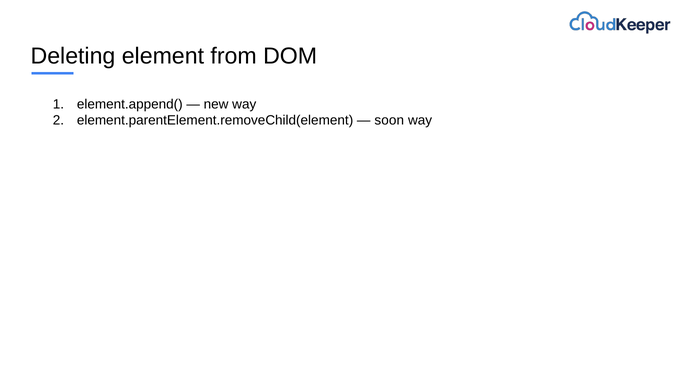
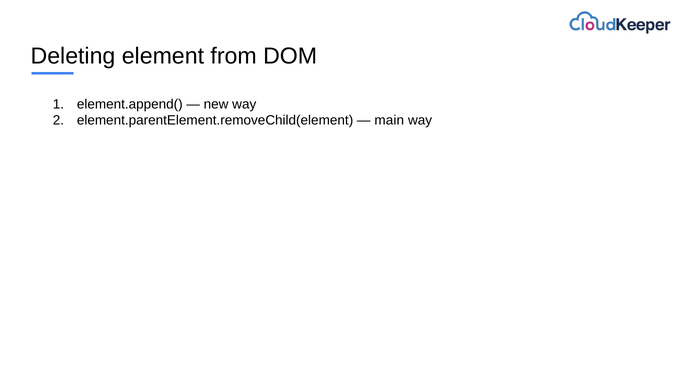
soon: soon -> main
